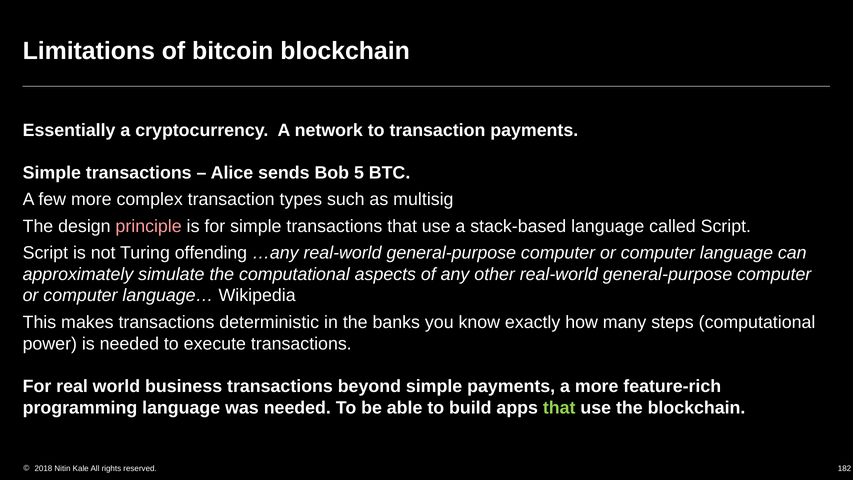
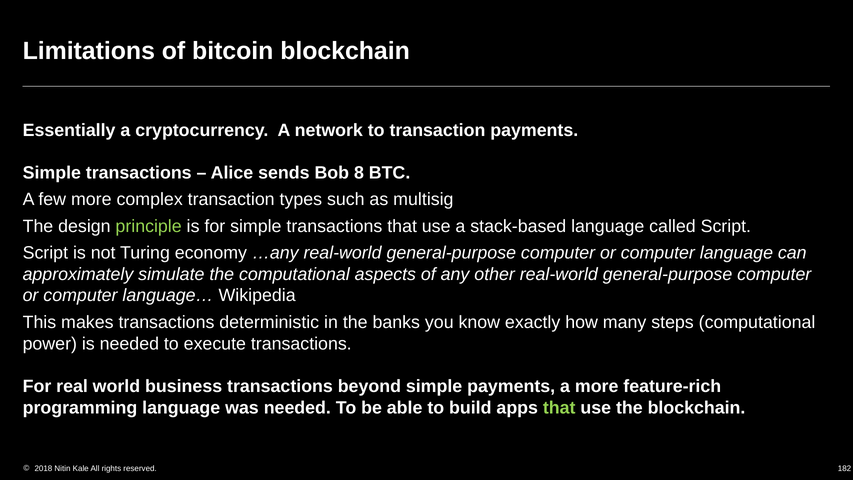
5: 5 -> 8
principle colour: pink -> light green
offending: offending -> economy
